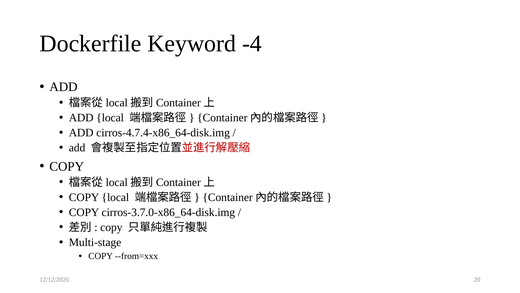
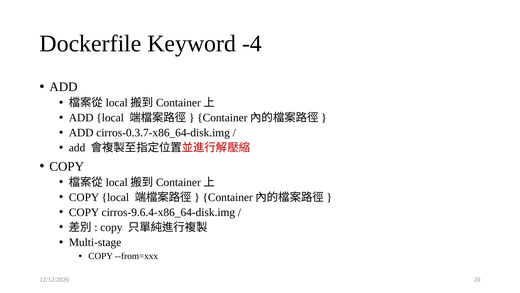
cirros-4.7.4-x86_64-disk.img: cirros-4.7.4-x86_64-disk.img -> cirros-0.3.7-x86_64-disk.img
cirros-3.7.0-x86_64-disk.img: cirros-3.7.0-x86_64-disk.img -> cirros-9.6.4-x86_64-disk.img
